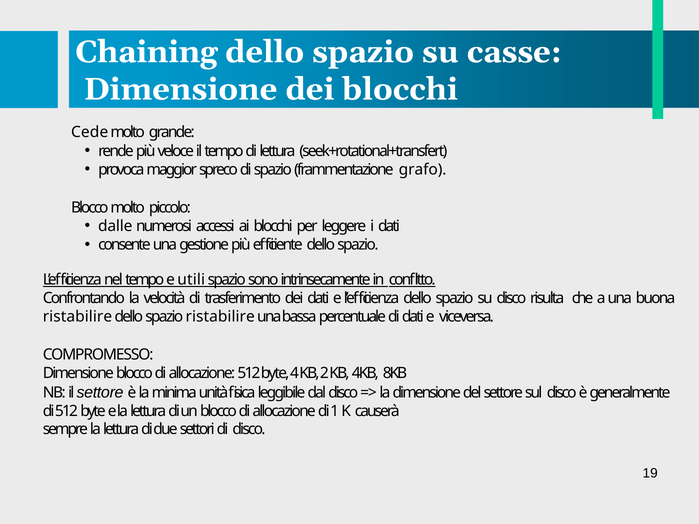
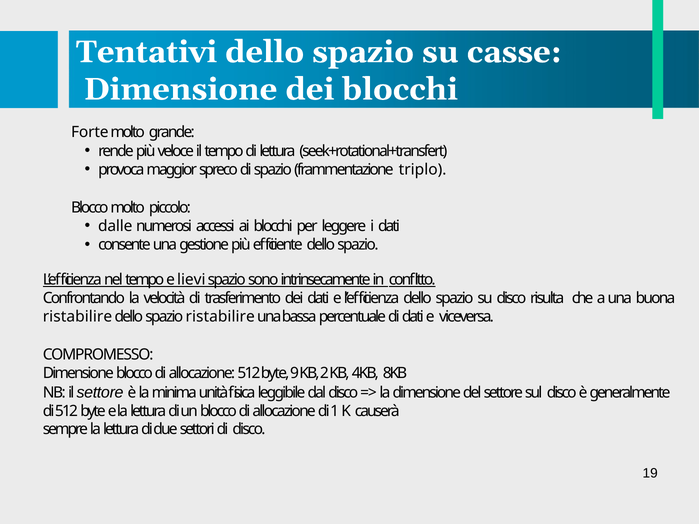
Chaining: Chaining -> Tentativi
Cede: Cede -> Forte
grafo: grafo -> triplo
utili: utili -> lievi
4: 4 -> 9
